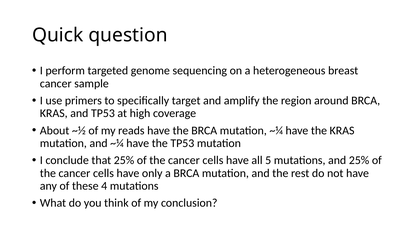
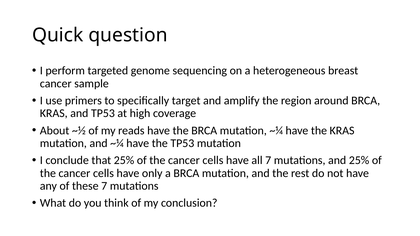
all 5: 5 -> 7
these 4: 4 -> 7
